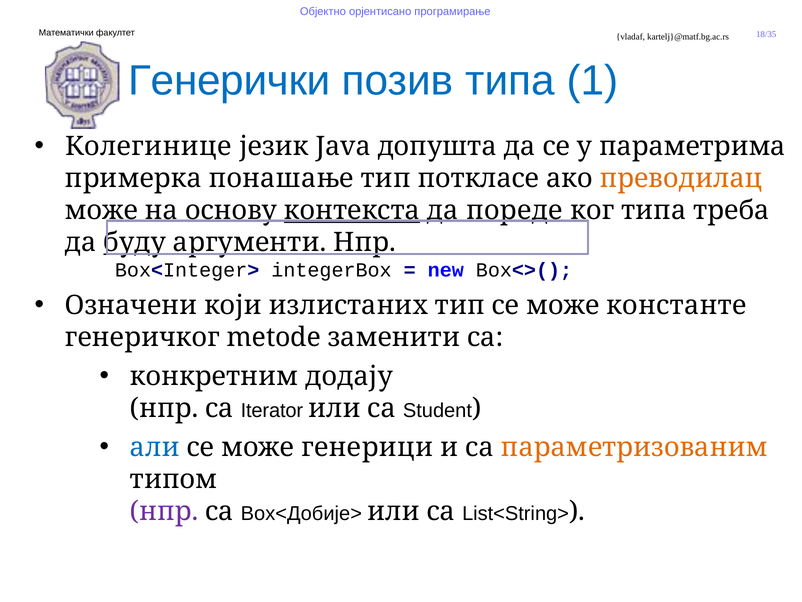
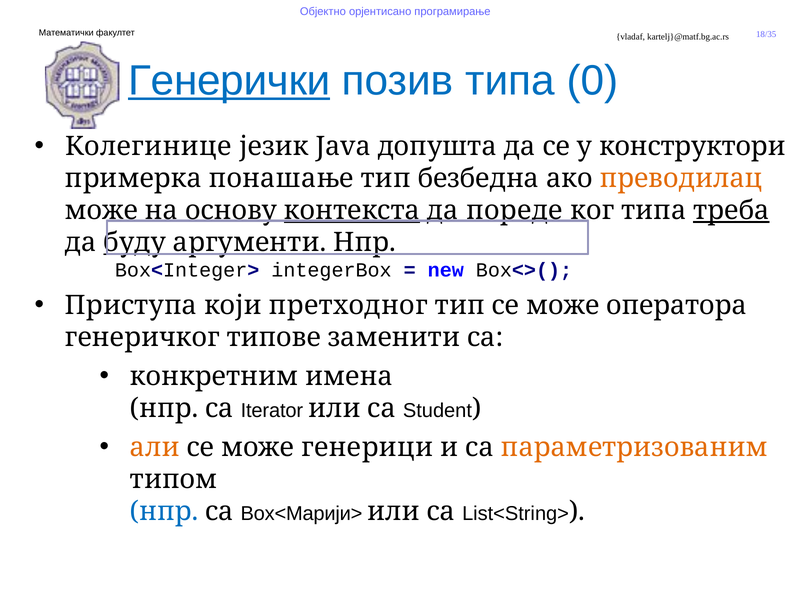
Генерички underline: none -> present
1: 1 -> 0
параметрима: параметрима -> конструктори
поткласе: поткласе -> безбедна
треба underline: none -> present
Означени: Означени -> Приступа
излистаних: излистаних -> претходног
константе: константе -> оператора
metode: metode -> типове
додају: додају -> имена
али colour: blue -> orange
нпр at (164, 511) colour: purple -> blue
Box<Добије>: Box<Добије> -> Box<Марији>
